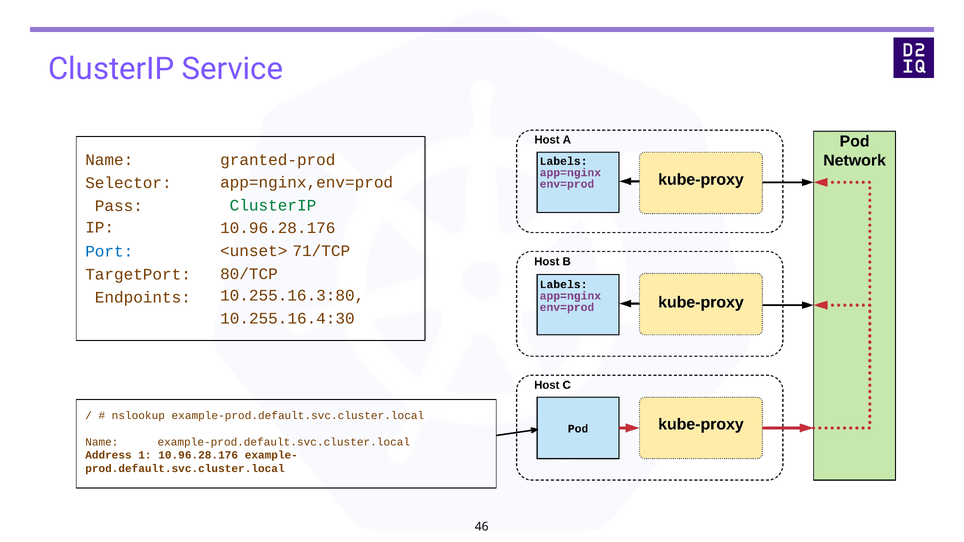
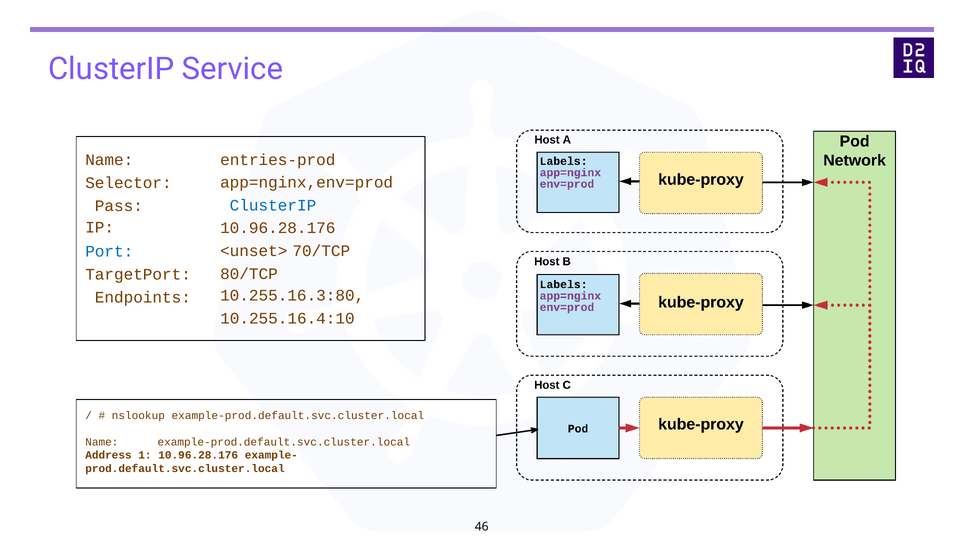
granted-prod: granted-prod -> entries-prod
ClusterIP at (273, 205) colour: green -> blue
71/TCP: 71/TCP -> 70/TCP
10.255.16.4:30: 10.255.16.4:30 -> 10.255.16.4:10
